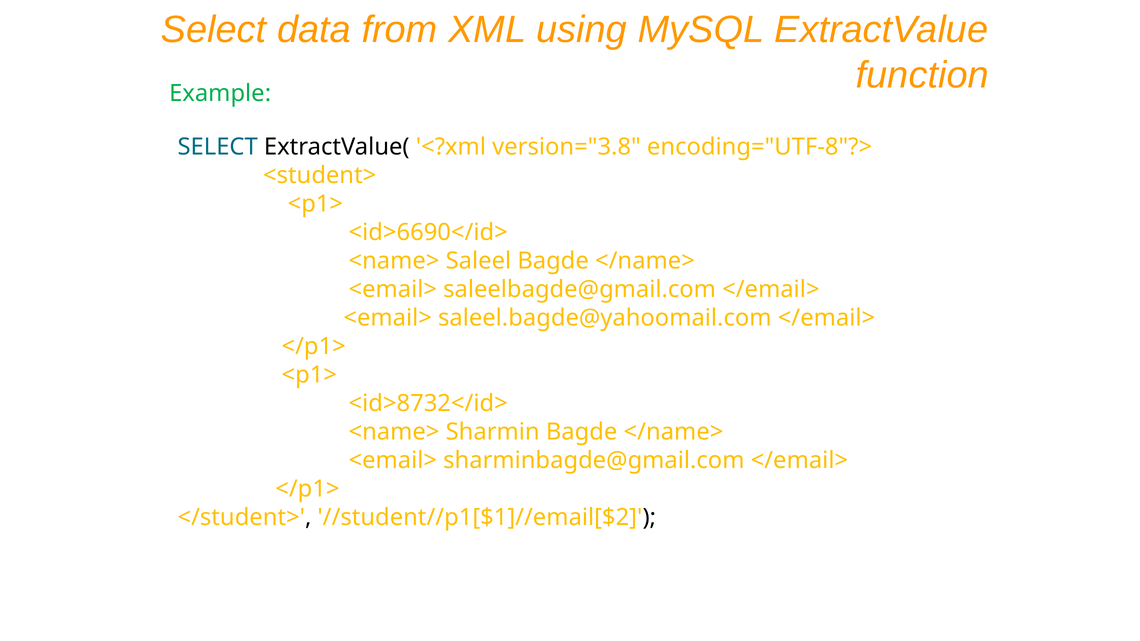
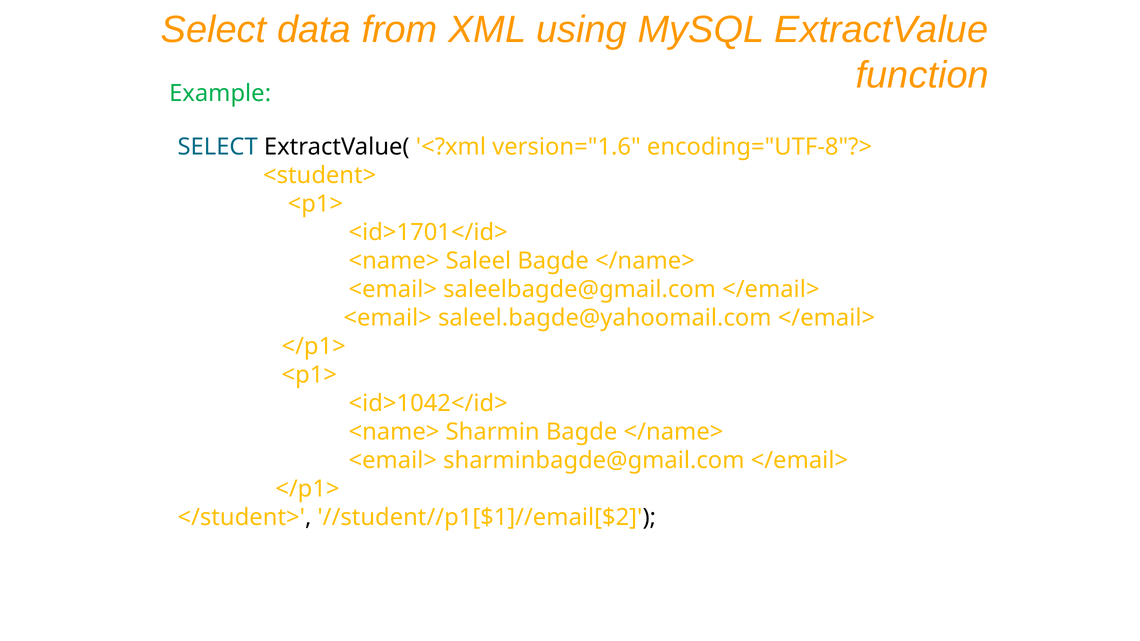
version="3.8: version="3.8 -> version="1.6
<id>6690</id>: <id>6690</id> -> <id>1701</id>
<id>8732</id>: <id>8732</id> -> <id>1042</id>
